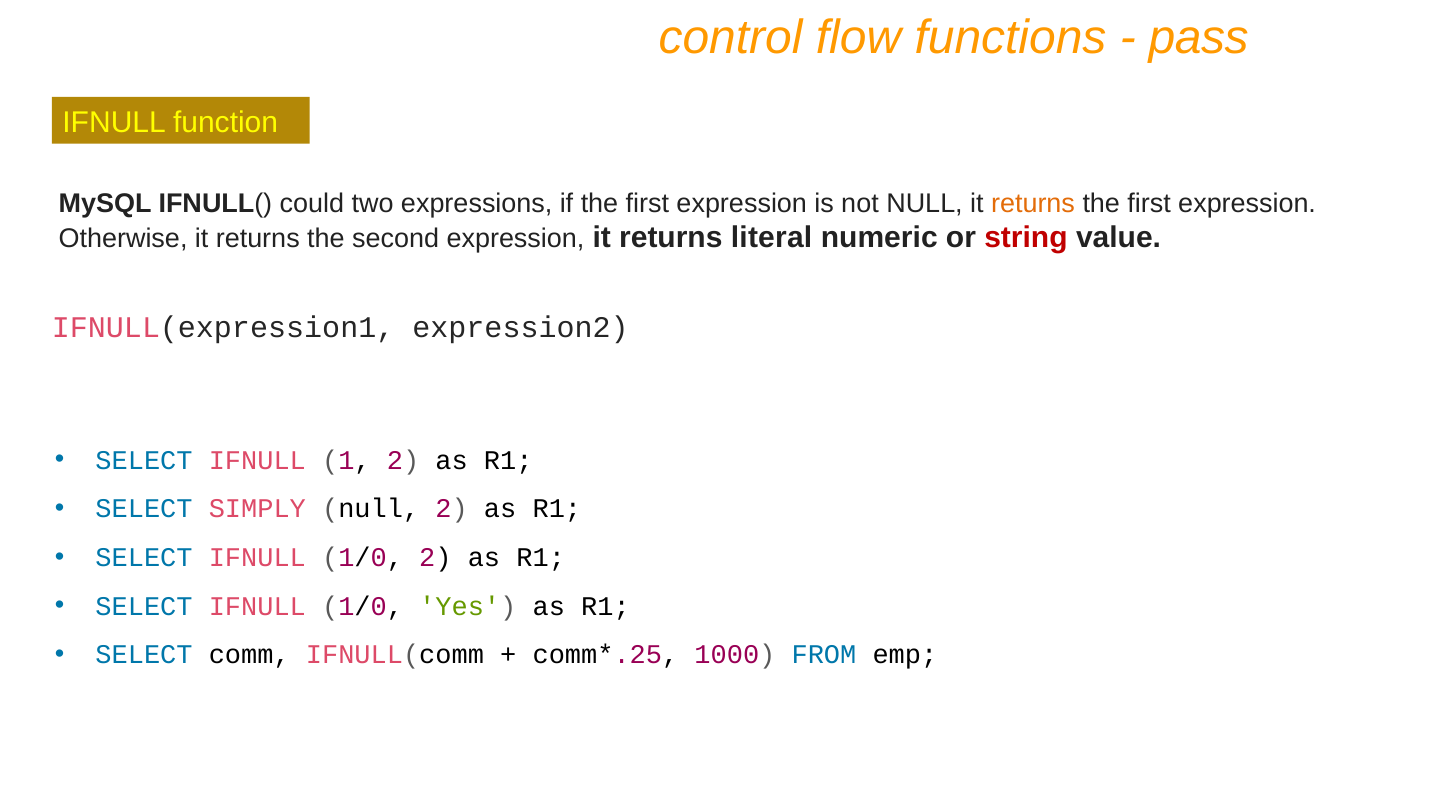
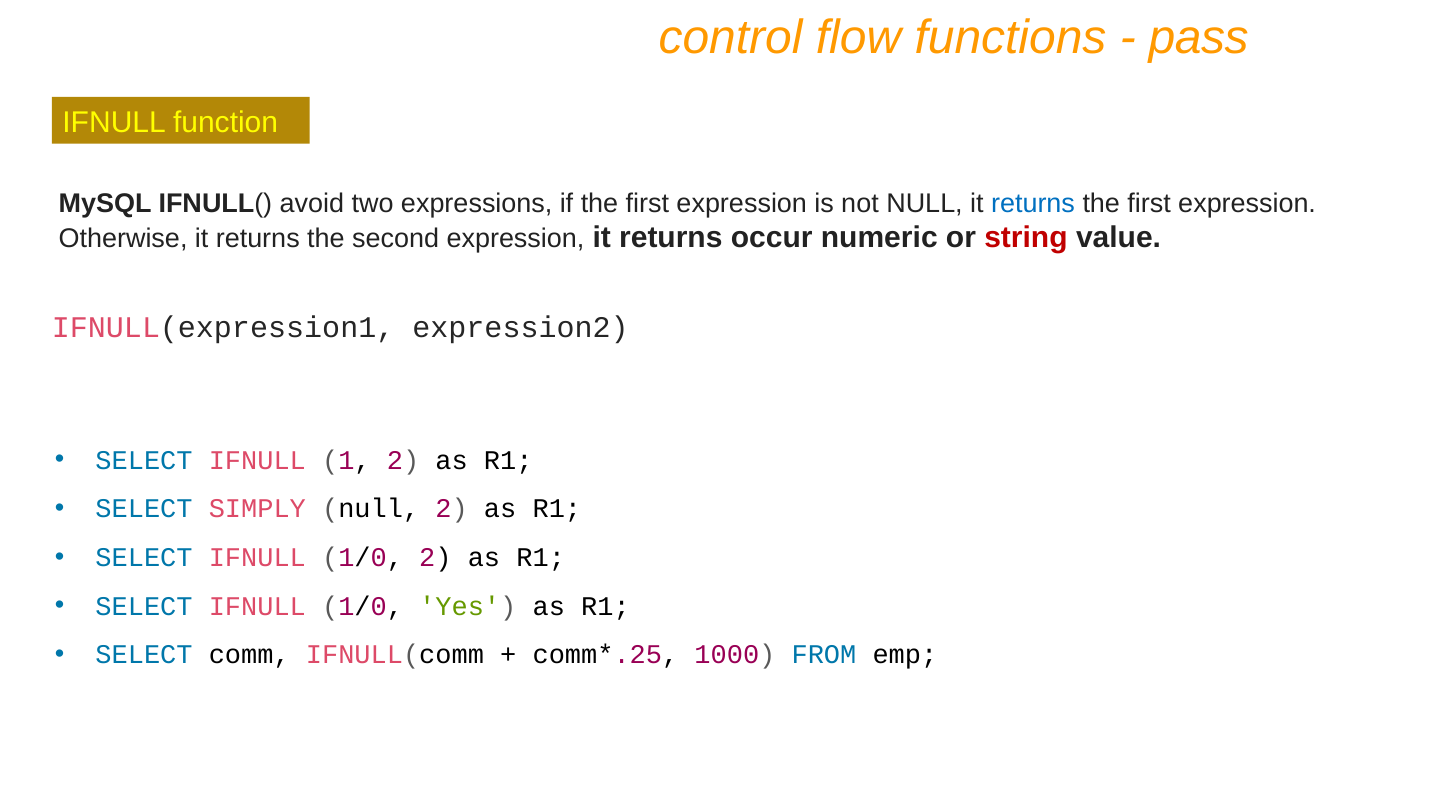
could: could -> avoid
returns at (1033, 204) colour: orange -> blue
literal: literal -> occur
